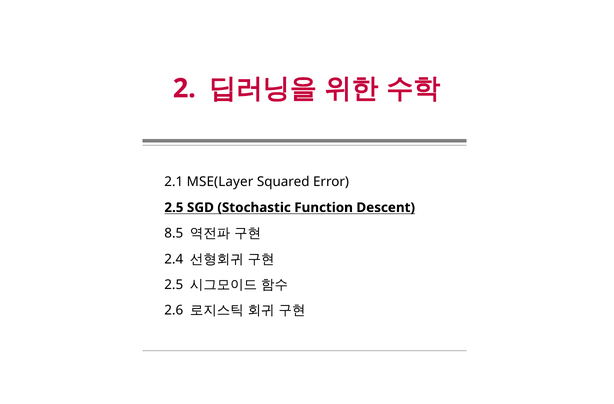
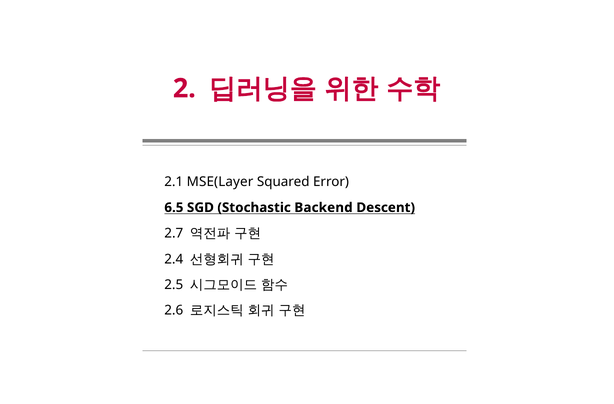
2.5 at (174, 207): 2.5 -> 6.5
Function: Function -> Backend
8.5: 8.5 -> 2.7
